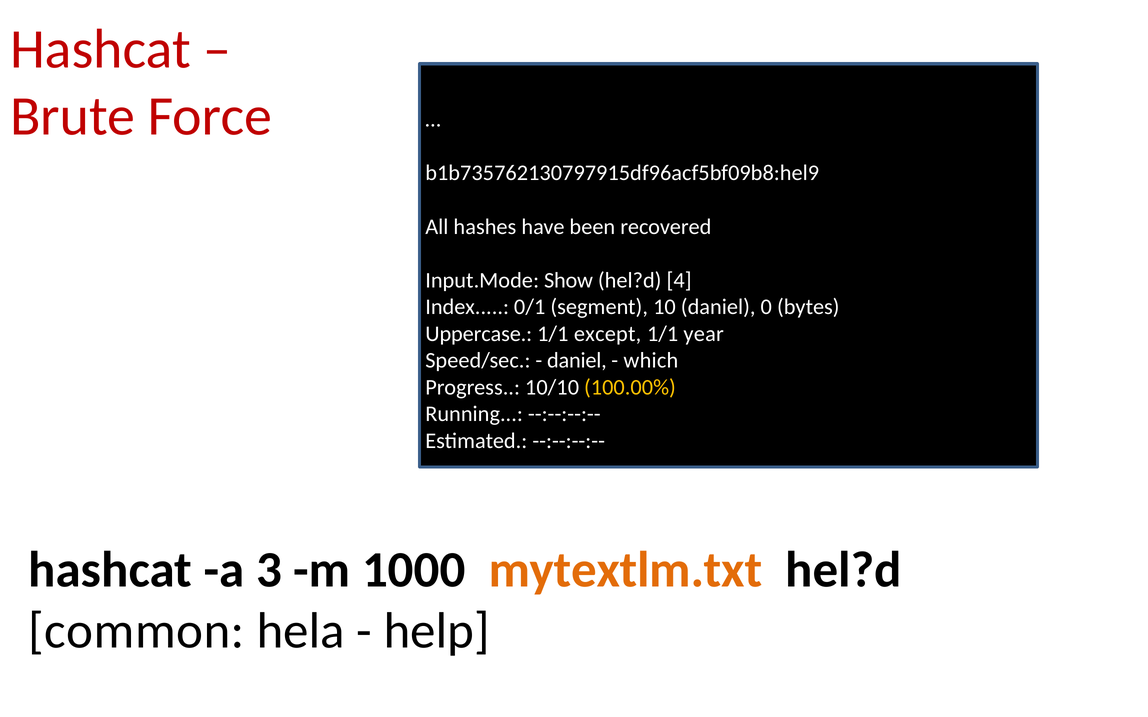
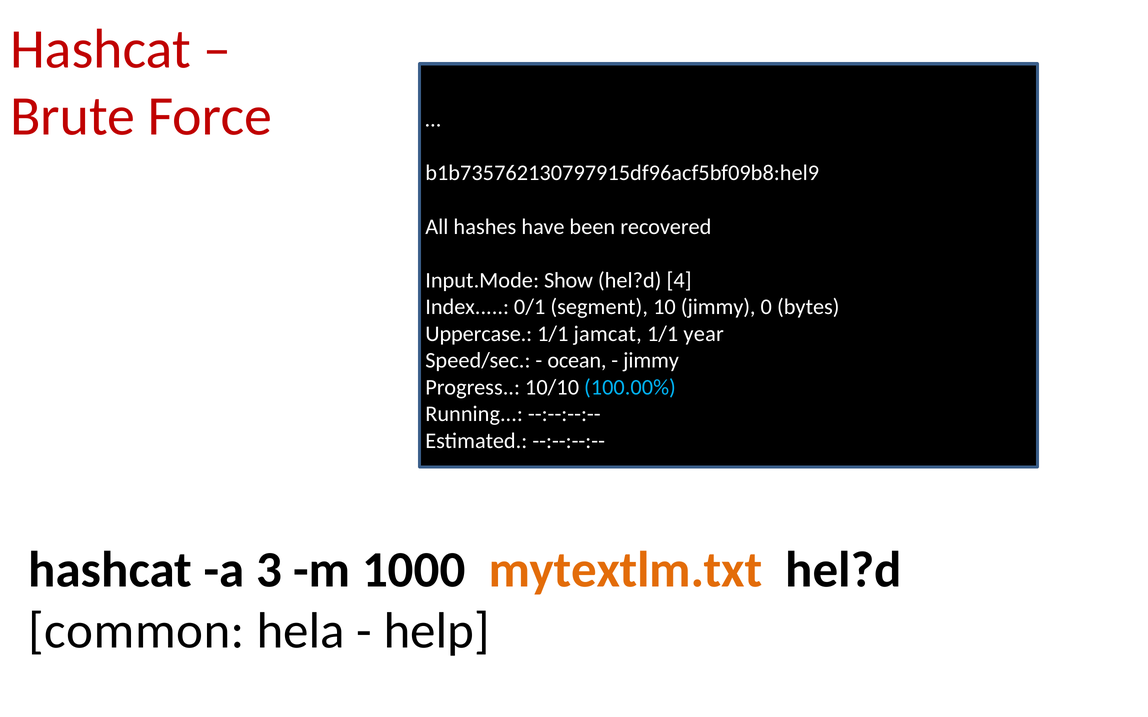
10 daniel: daniel -> jimmy
except: except -> jamcat
daniel at (577, 361): daniel -> ocean
which at (651, 361): which -> jimmy
100.00% colour: yellow -> light blue
